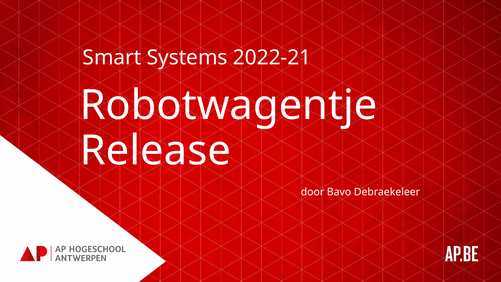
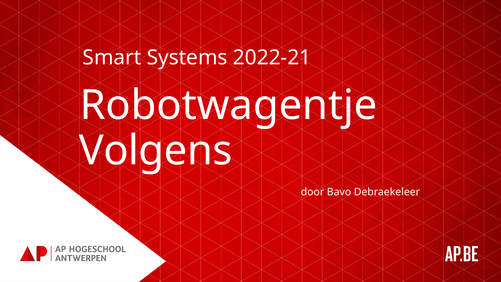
Release: Release -> Volgens
